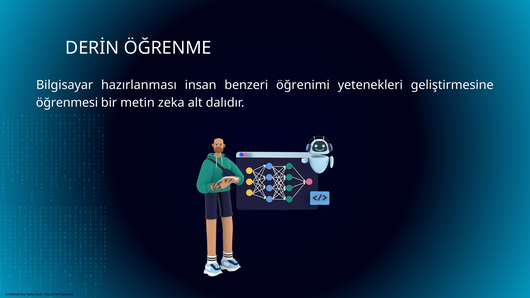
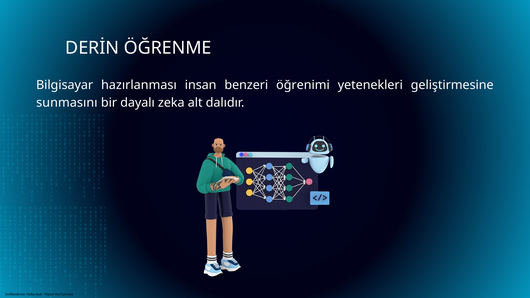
öğrenmesi: öğrenmesi -> sunmasını
metin: metin -> dayalı
